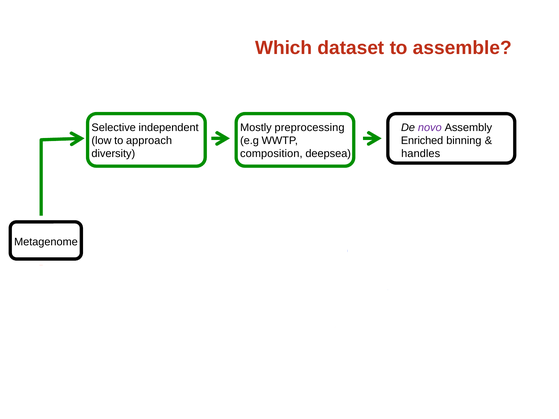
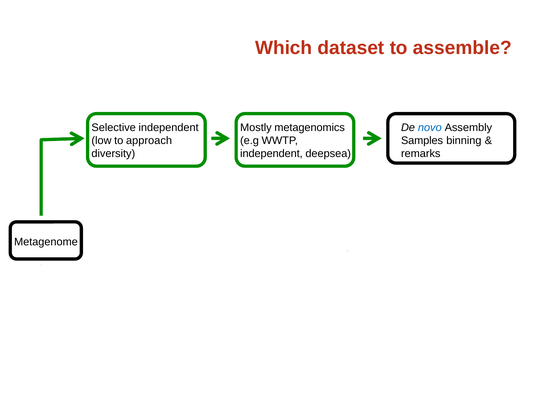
preprocessing: preprocessing -> metagenomics
novo colour: purple -> blue
Enriched: Enriched -> Samples
composition at (271, 154): composition -> independent
handles: handles -> remarks
